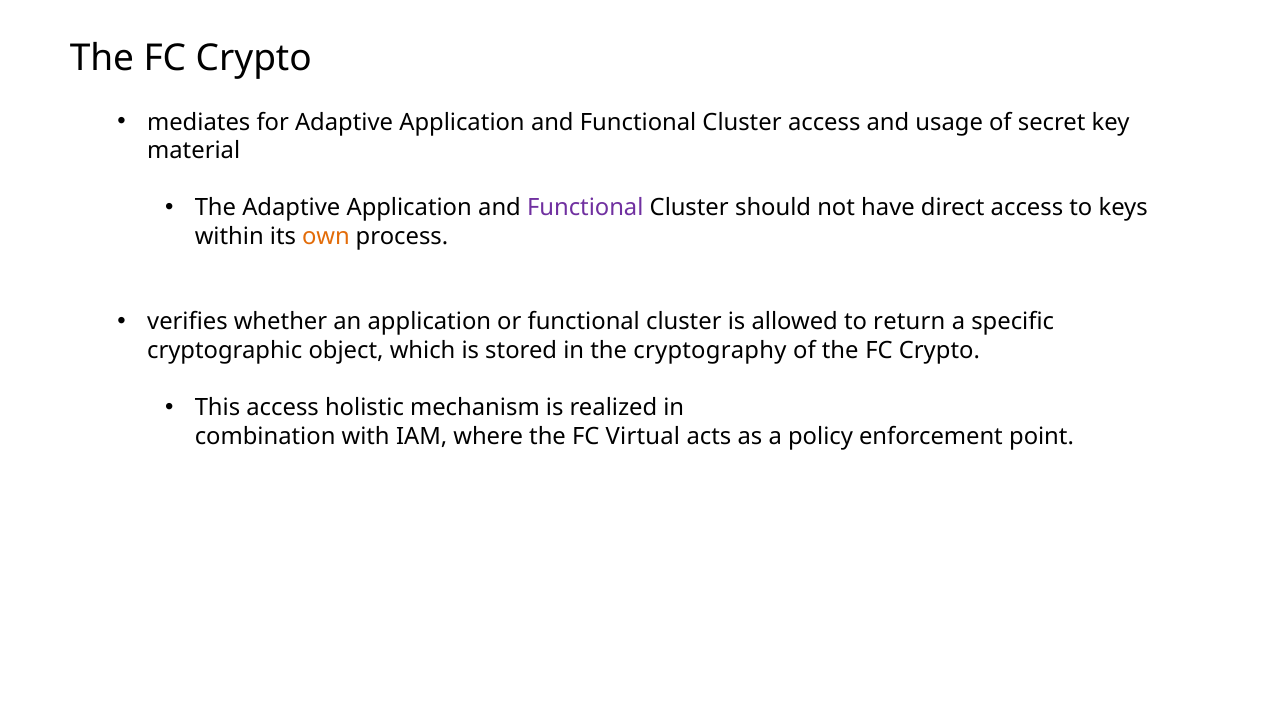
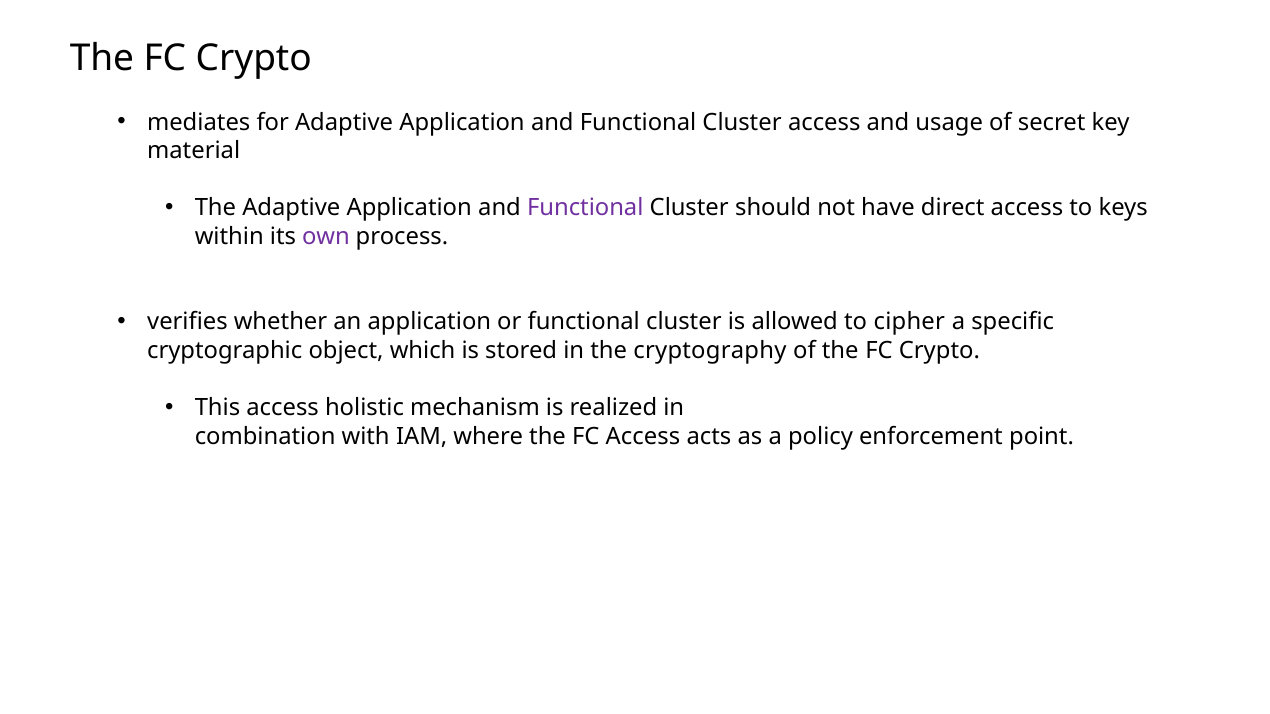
own colour: orange -> purple
return: return -> cipher
FC Virtual: Virtual -> Access
